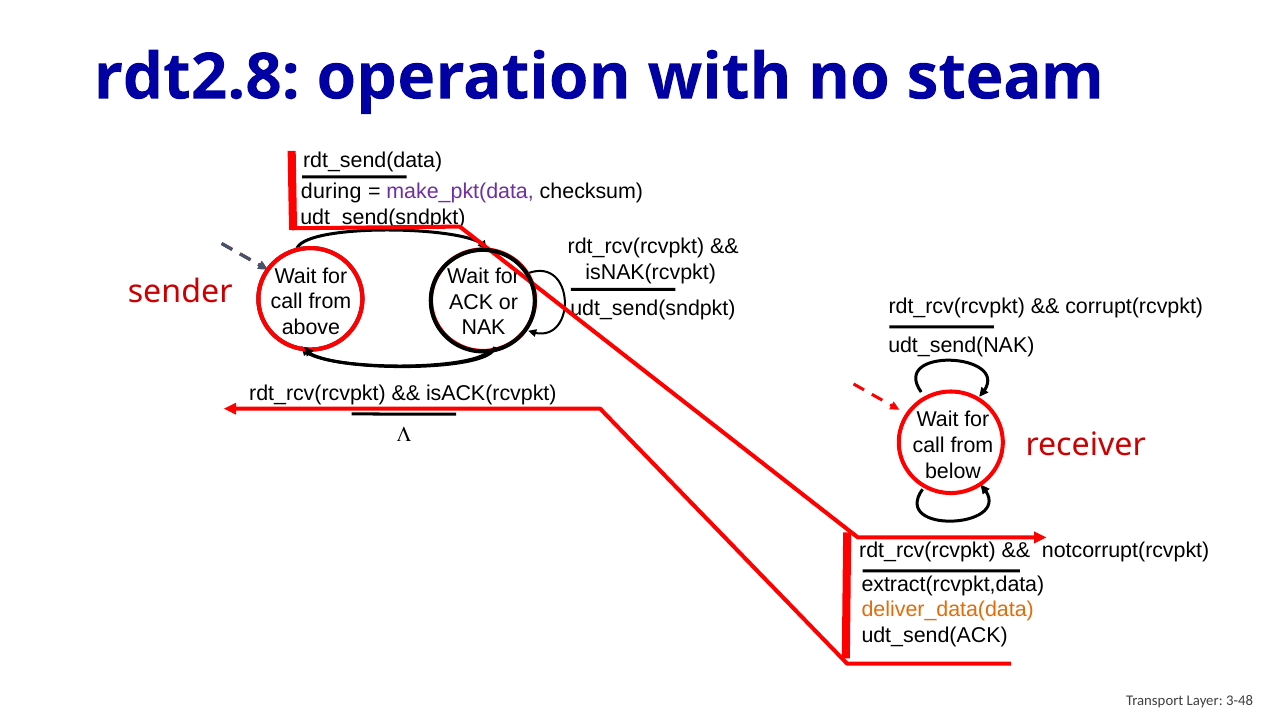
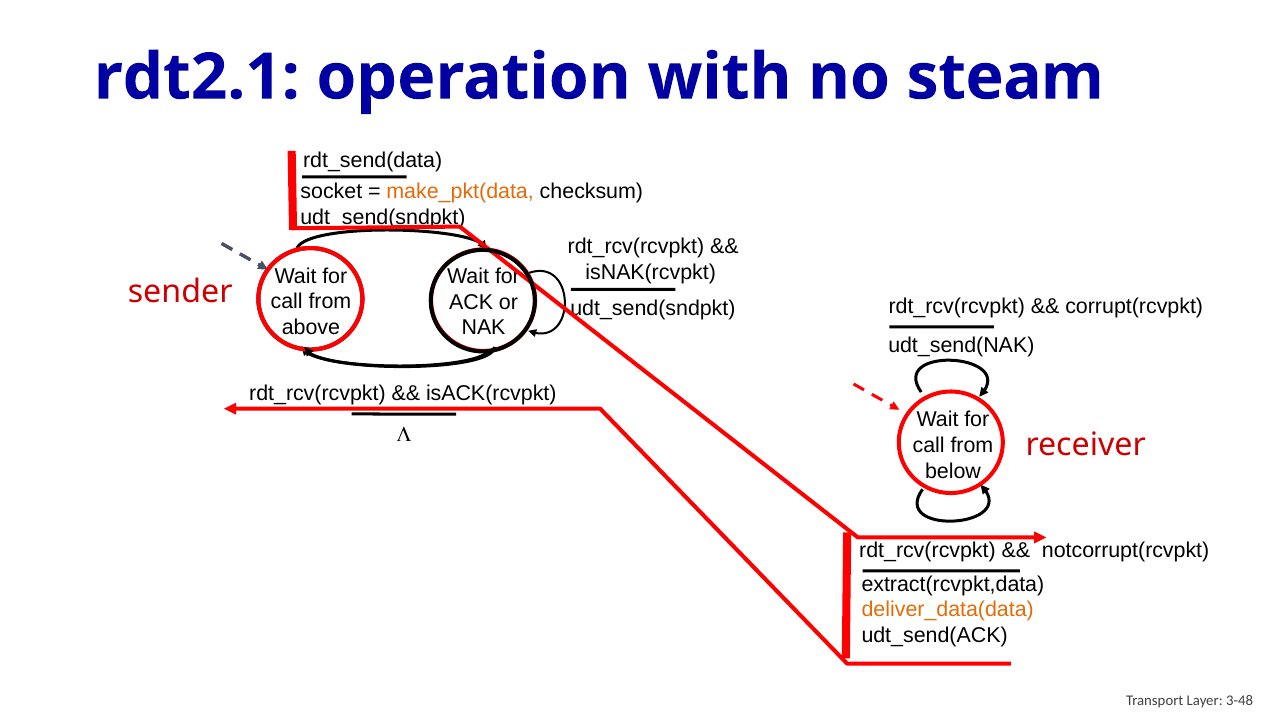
rdt2.8: rdt2.8 -> rdt2.1
during: during -> socket
make_pkt(data colour: purple -> orange
